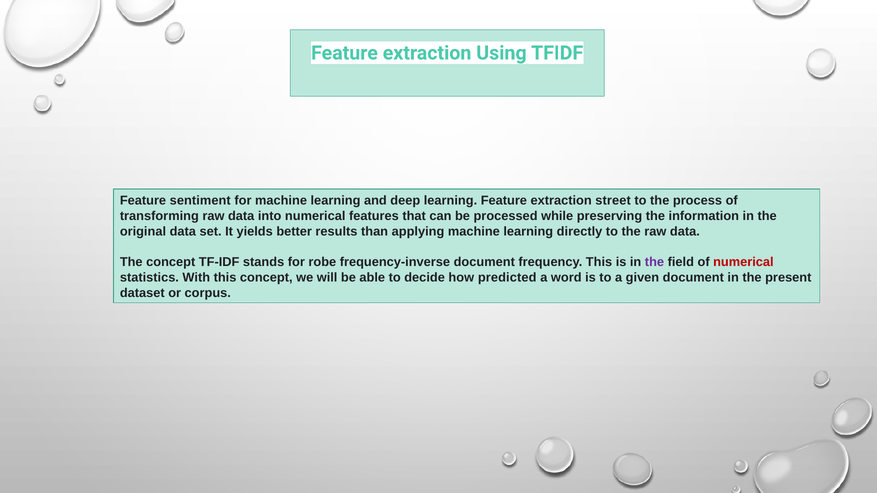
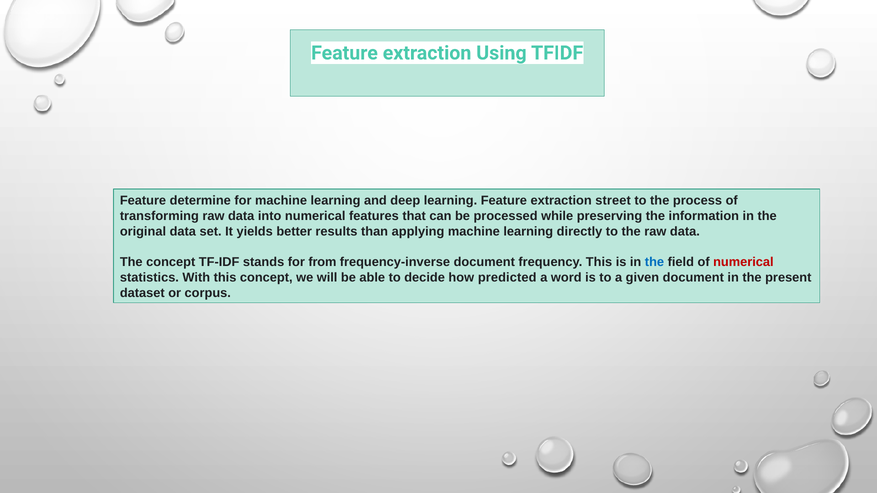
sentiment: sentiment -> determine
robe: robe -> from
the at (654, 262) colour: purple -> blue
